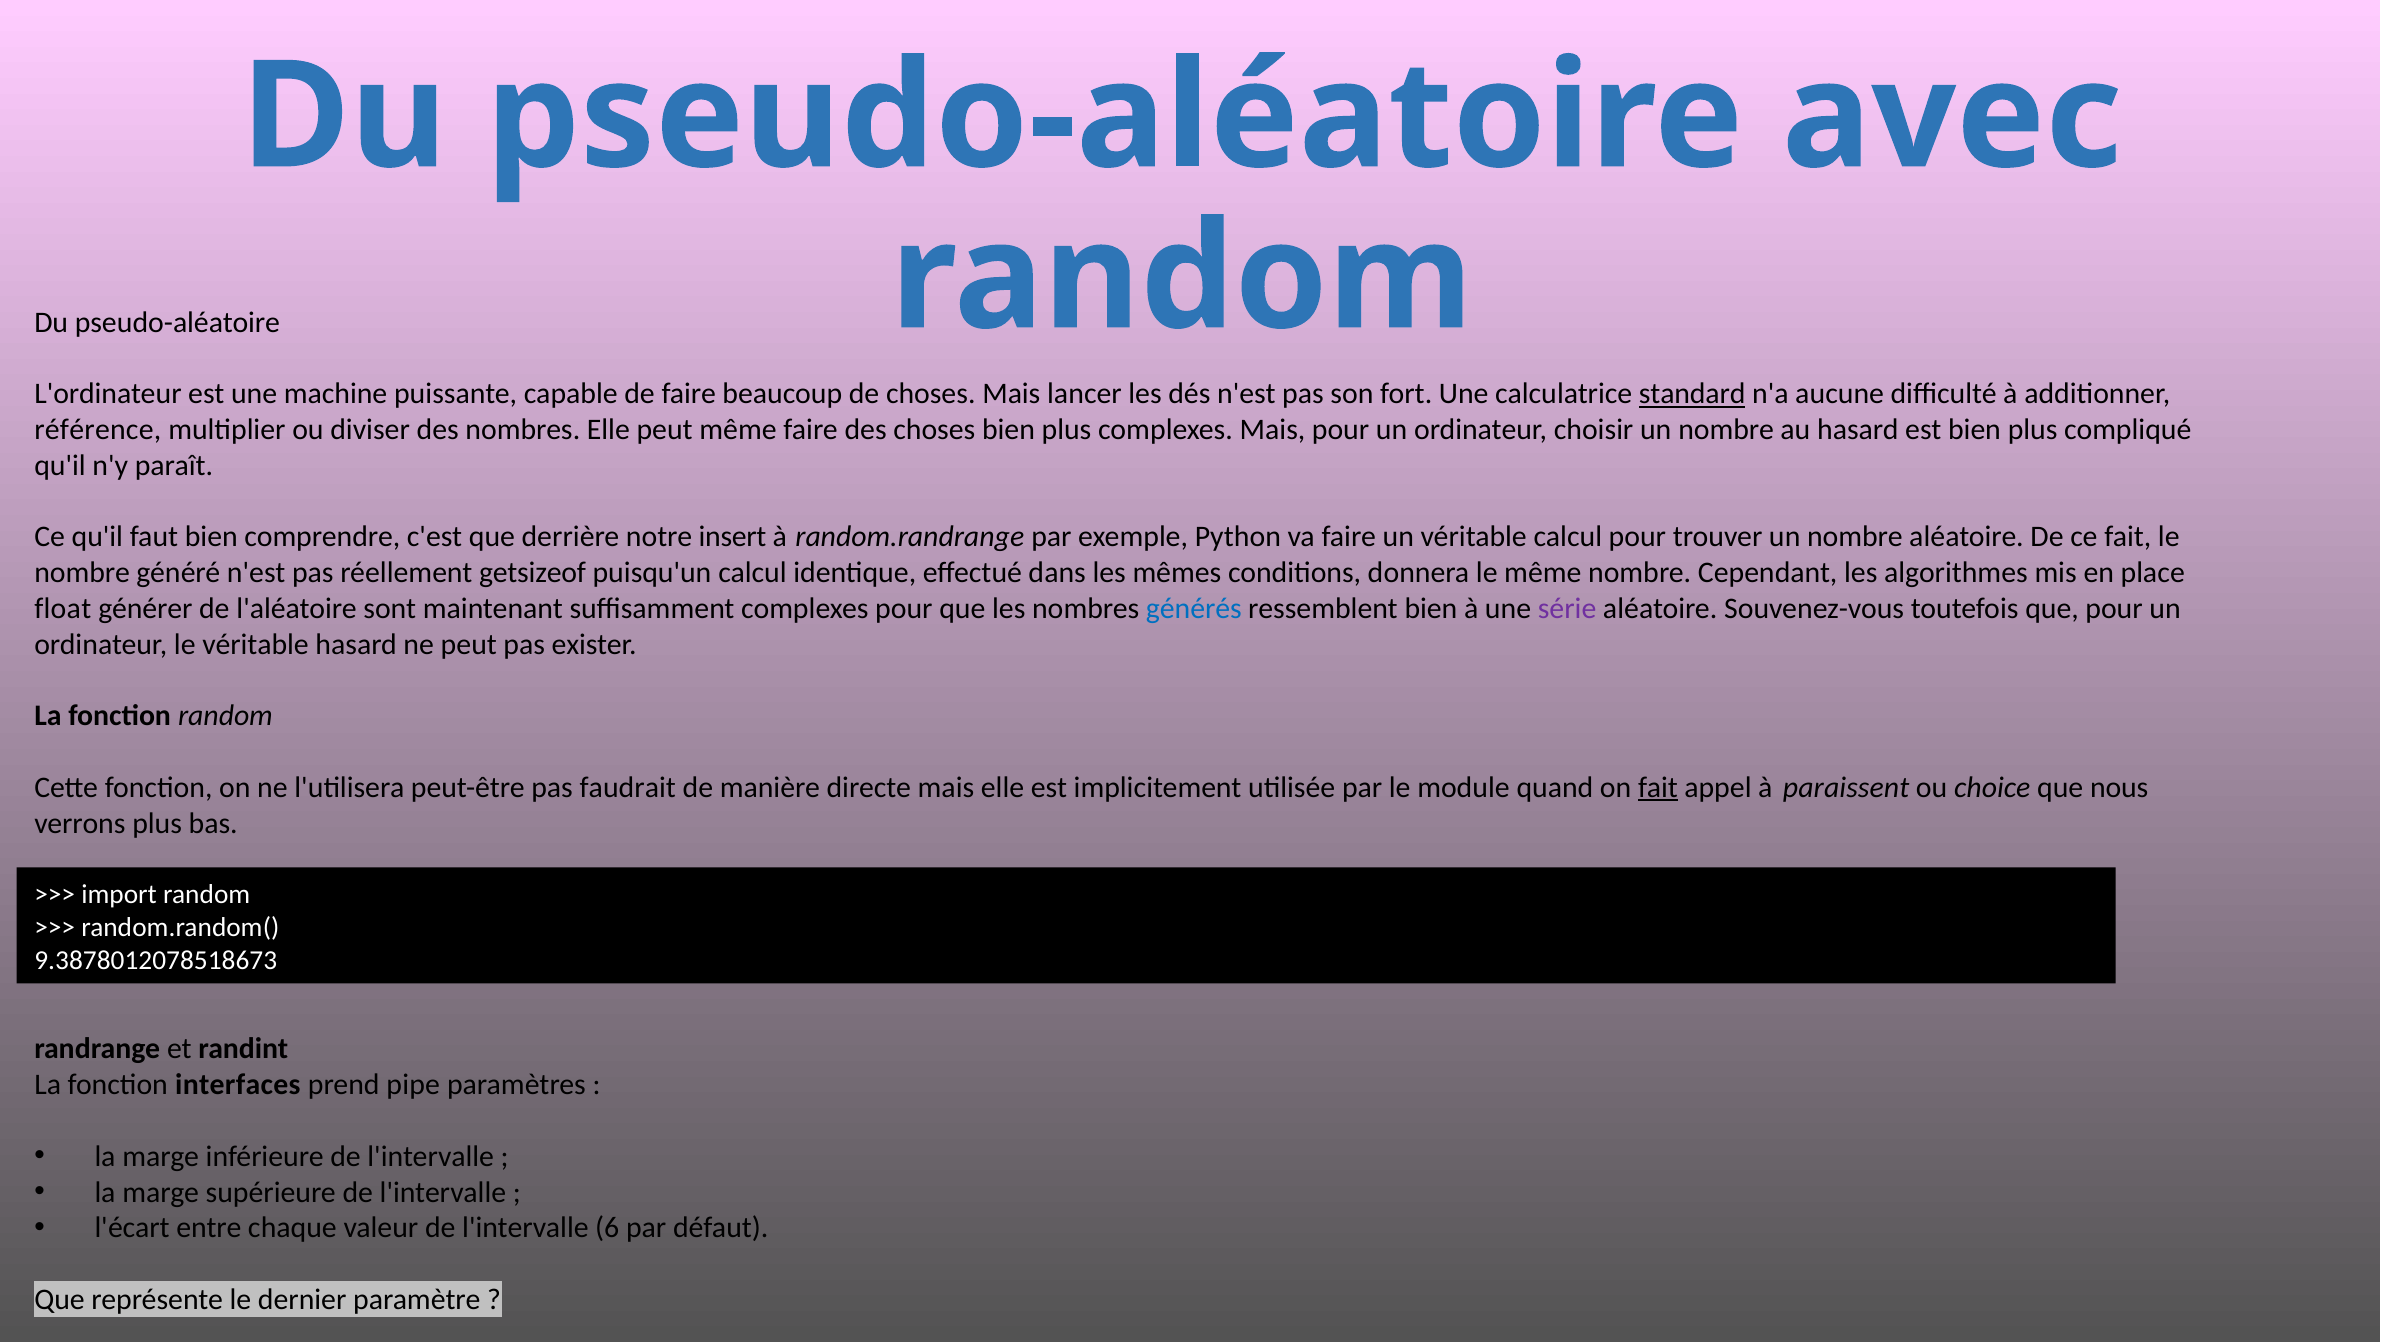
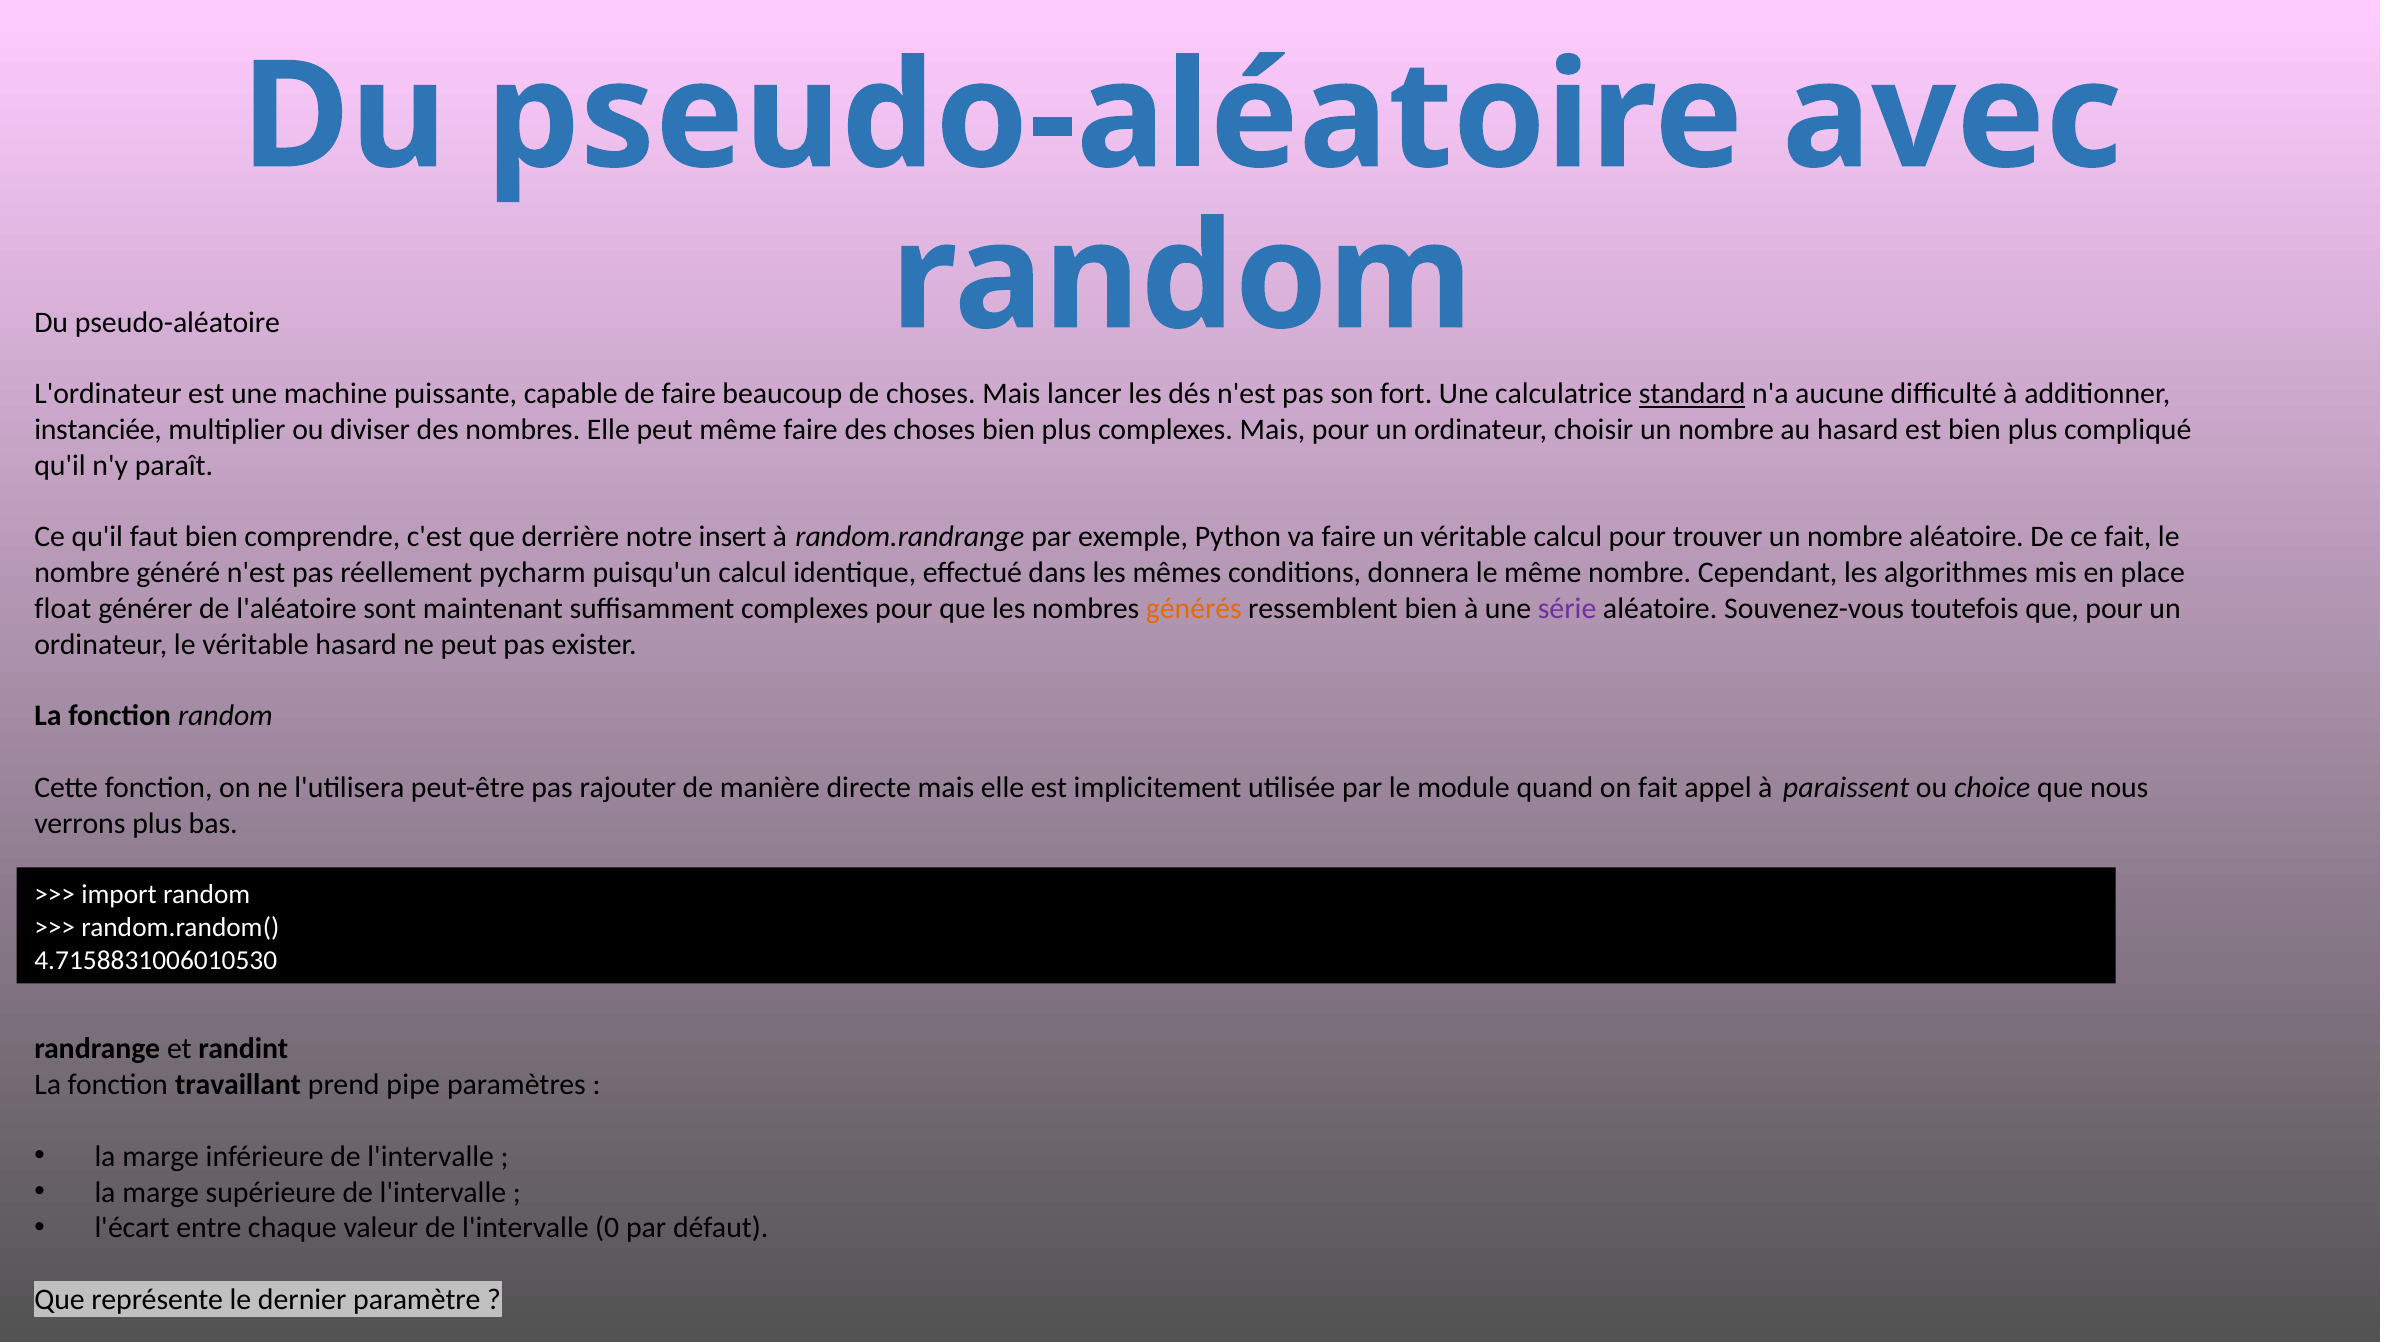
référence: référence -> instanciée
getsizeof: getsizeof -> pycharm
générés colour: blue -> orange
faudrait: faudrait -> rajouter
fait at (1658, 788) underline: present -> none
9.3878012078518673: 9.3878012078518673 -> 4.7158831006010530
interfaces: interfaces -> travaillant
l'intervalle 6: 6 -> 0
